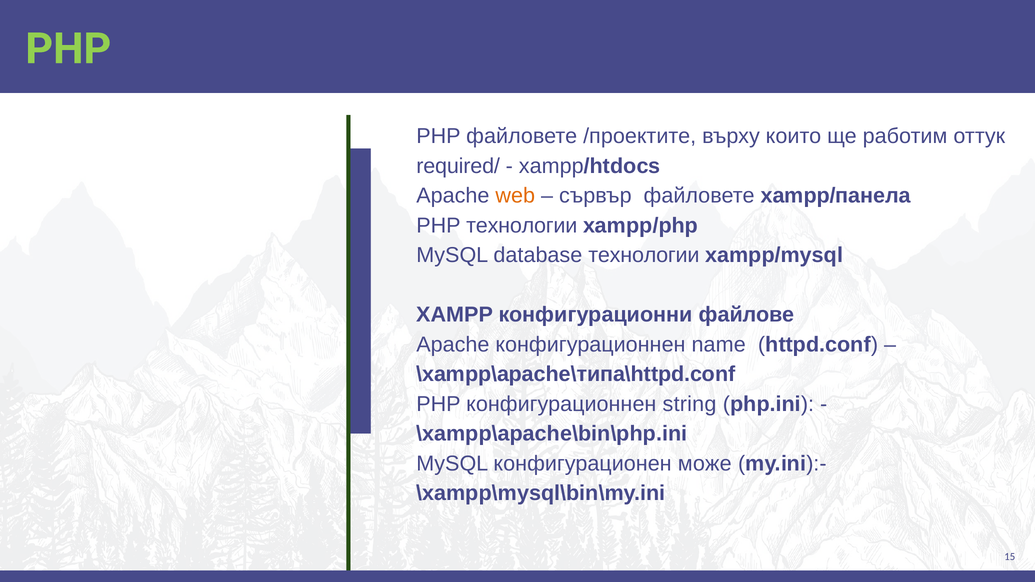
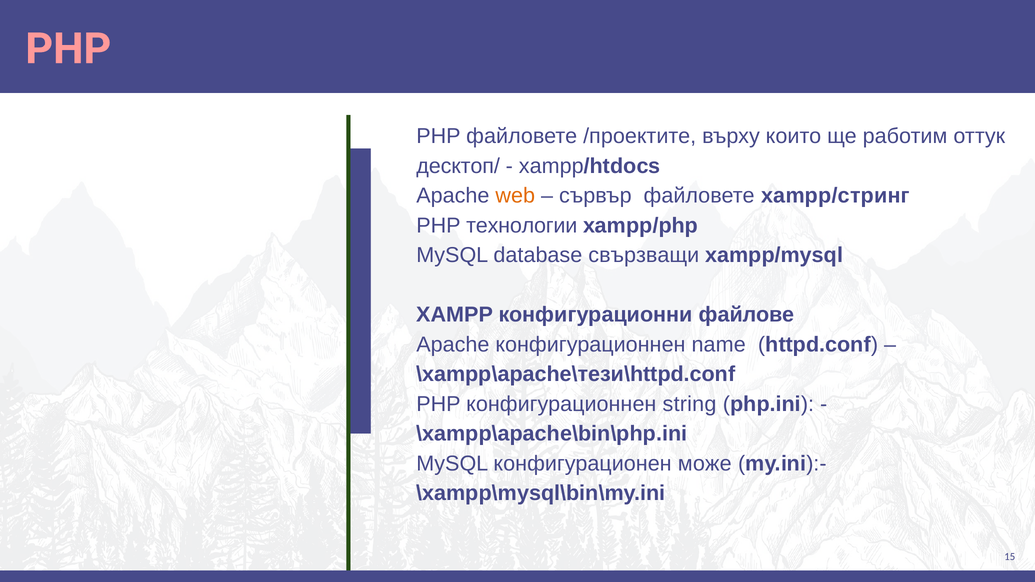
PHP at (68, 49) colour: light green -> pink
required/: required/ -> десктоп/
xampp/панела: xampp/панела -> xampp/стринг
database технологии: технологии -> свързващи
\xampp\apache\типа\httpd.conf: \xampp\apache\типа\httpd.conf -> \xampp\apache\тези\httpd.conf
